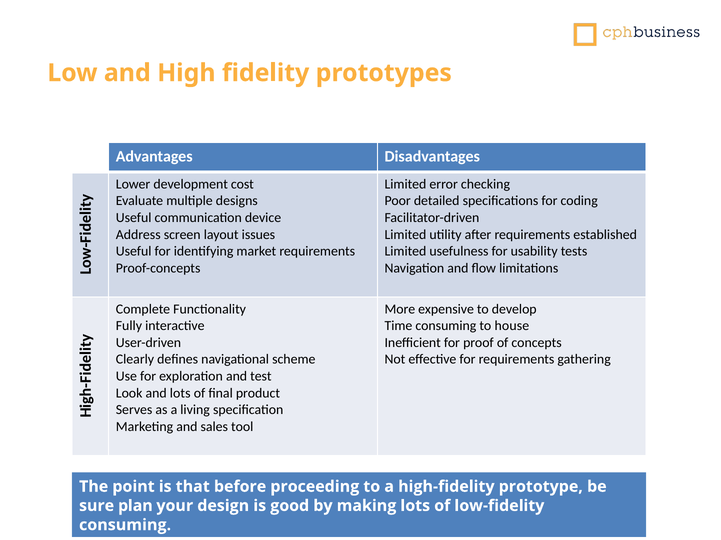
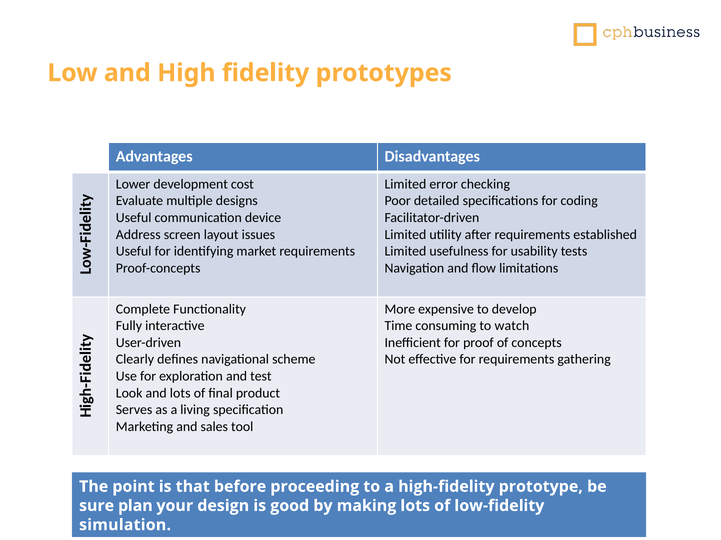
house: house -> watch
consuming at (125, 526): consuming -> simulation
